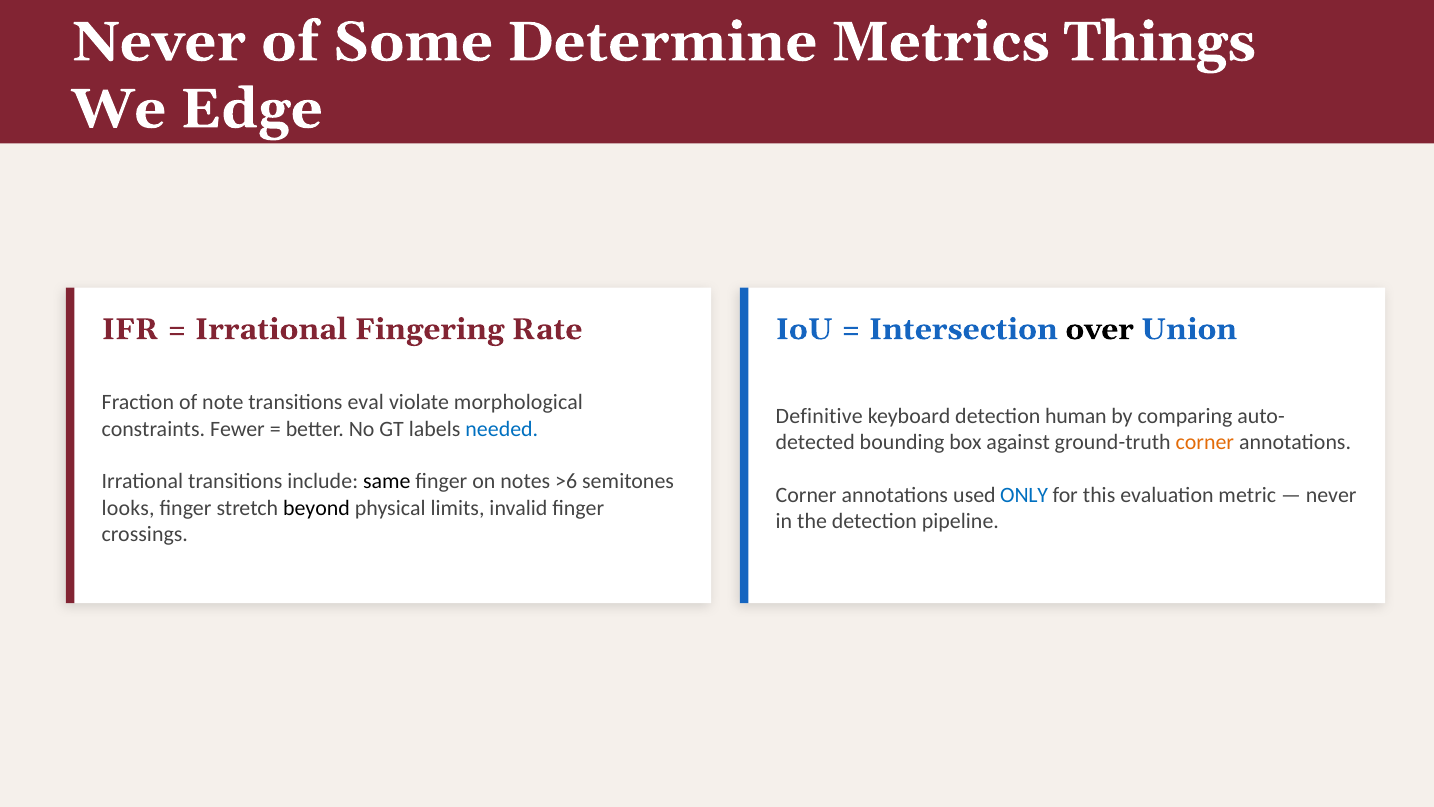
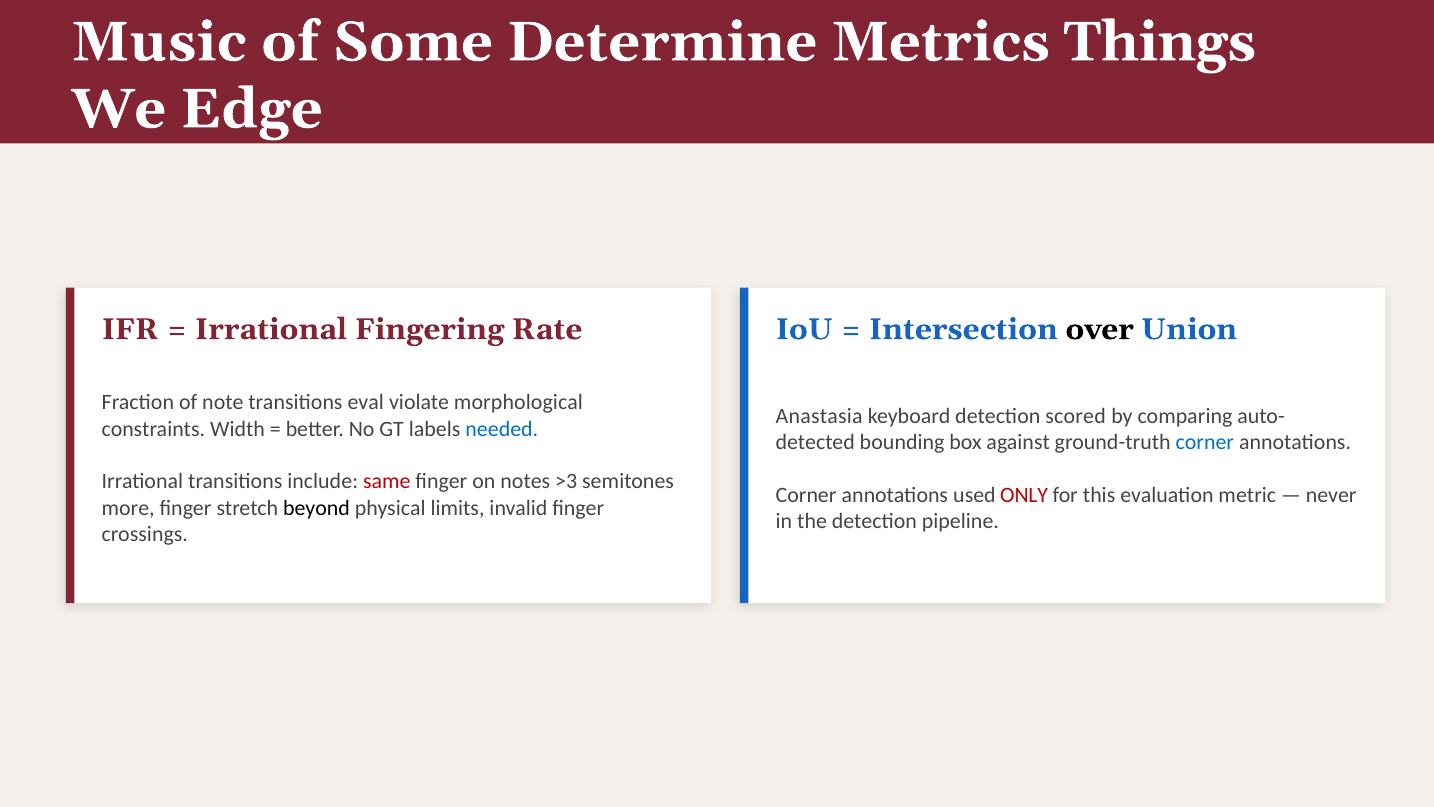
Never at (159, 42): Never -> Music
Definitive: Definitive -> Anastasia
human: human -> scored
Fewer: Fewer -> Width
corner at (1205, 442) colour: orange -> blue
same colour: black -> red
>6: >6 -> >3
ONLY colour: blue -> red
looks: looks -> more
